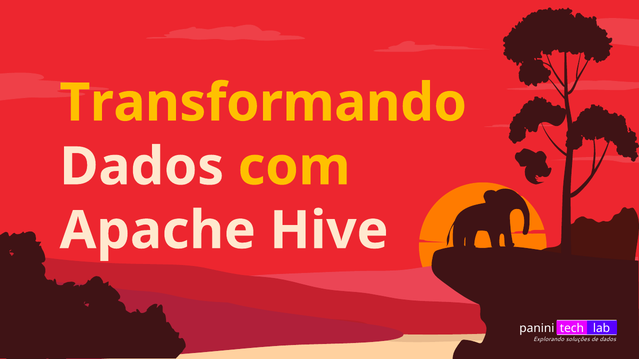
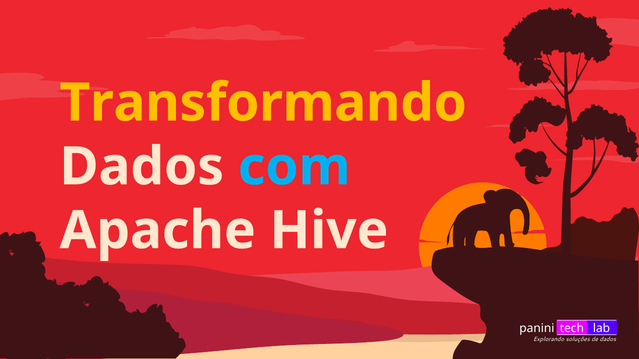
com colour: yellow -> light blue
